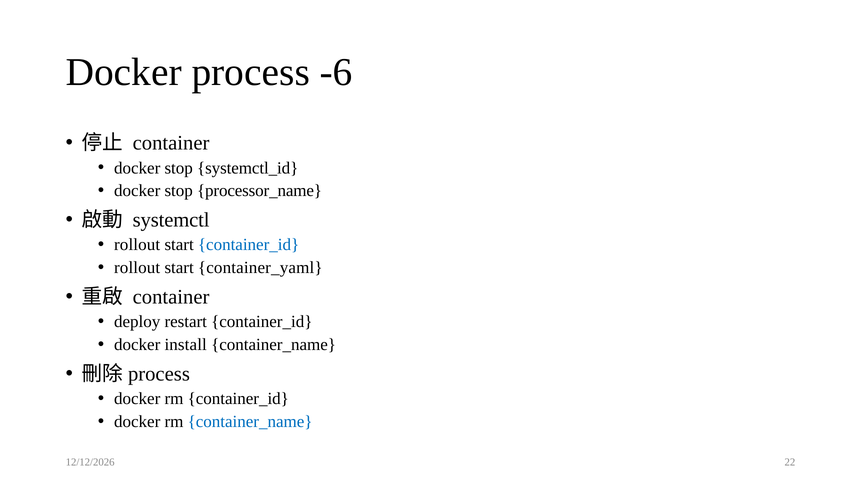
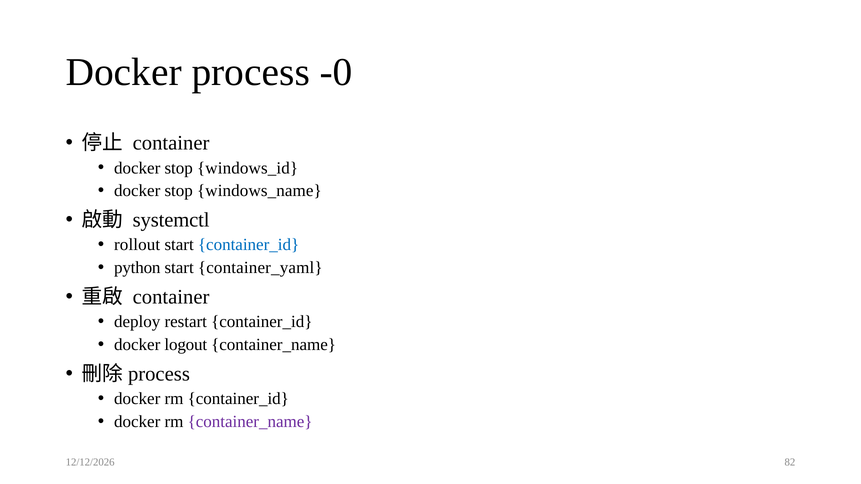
-6: -6 -> -0
systemctl_id: systemctl_id -> windows_id
processor_name: processor_name -> windows_name
rollout at (137, 268): rollout -> python
install: install -> logout
container_name at (250, 422) colour: blue -> purple
22: 22 -> 82
